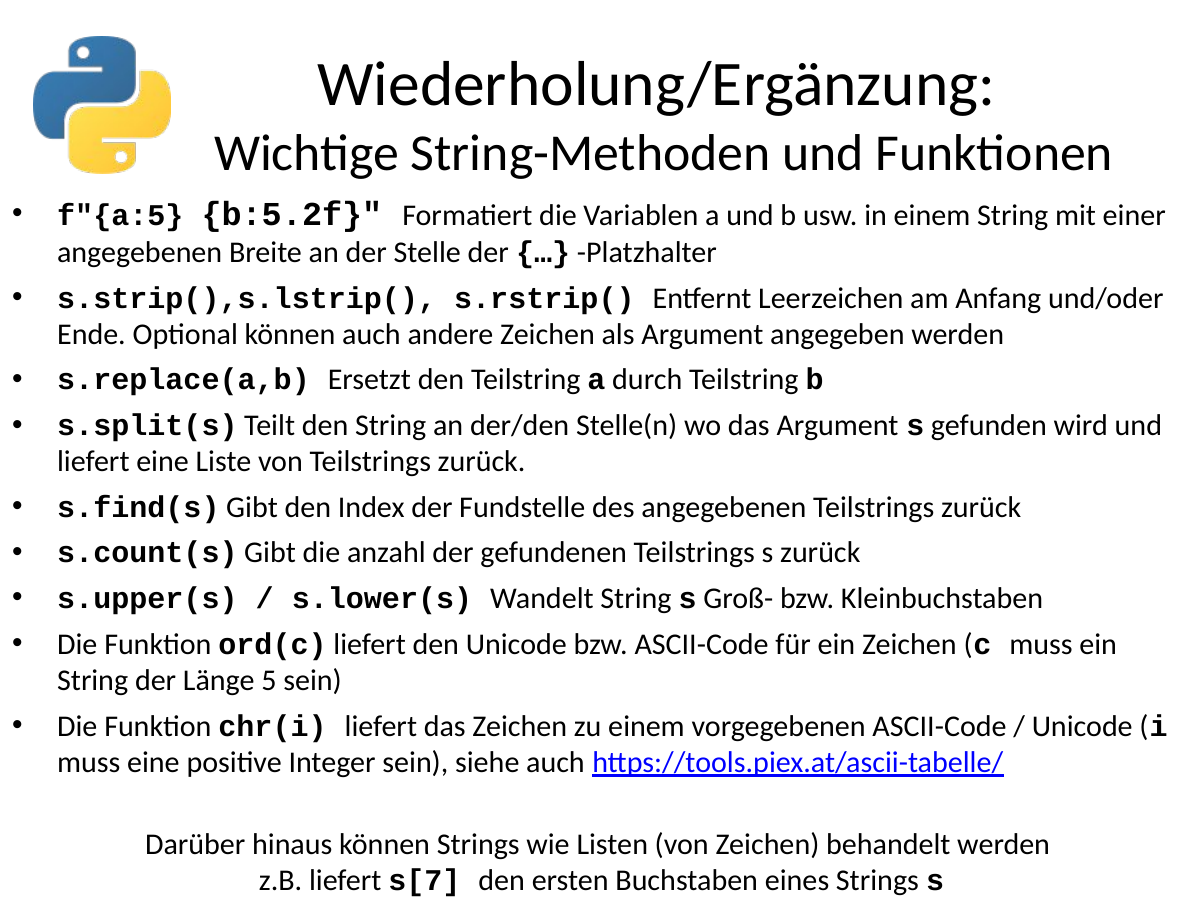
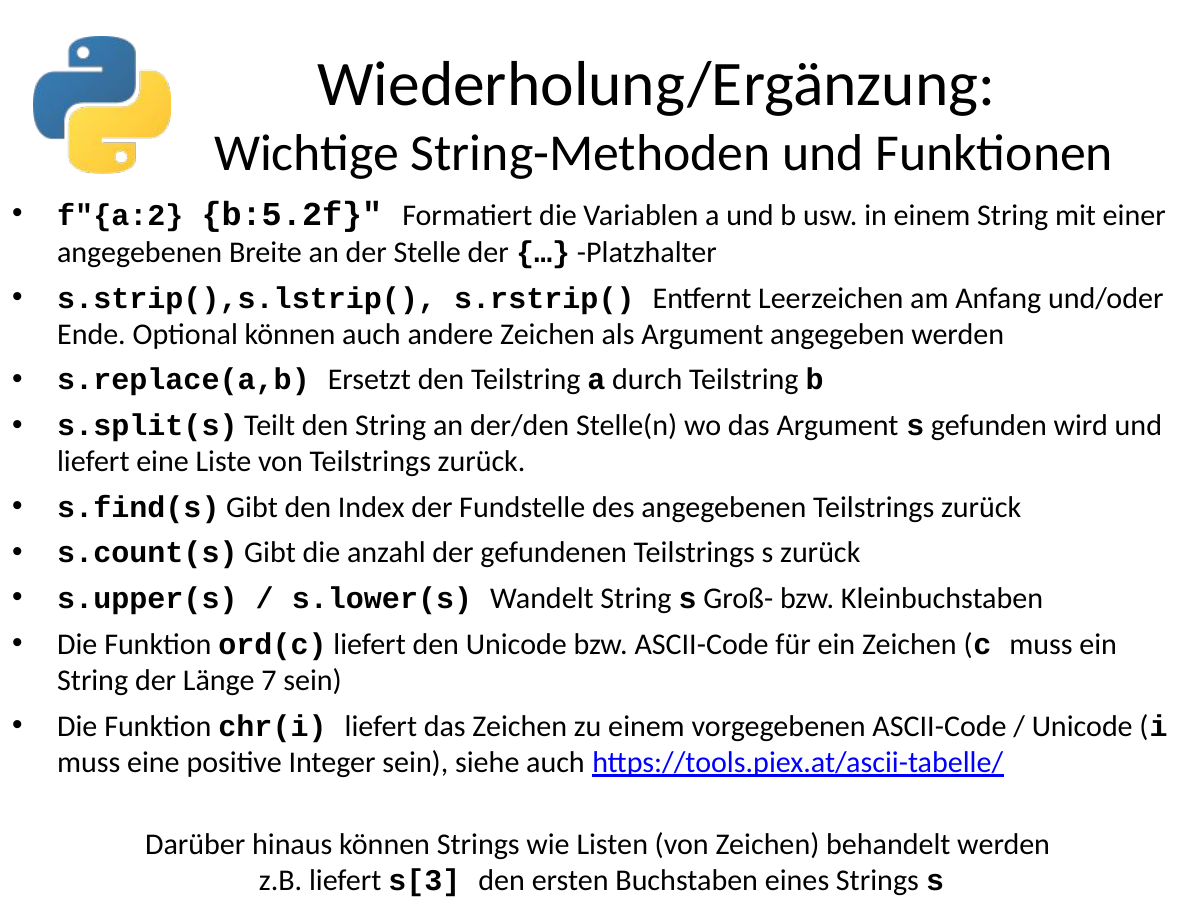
f"{a:5: f"{a:5 -> f"{a:2
5: 5 -> 7
s[7: s[7 -> s[3
